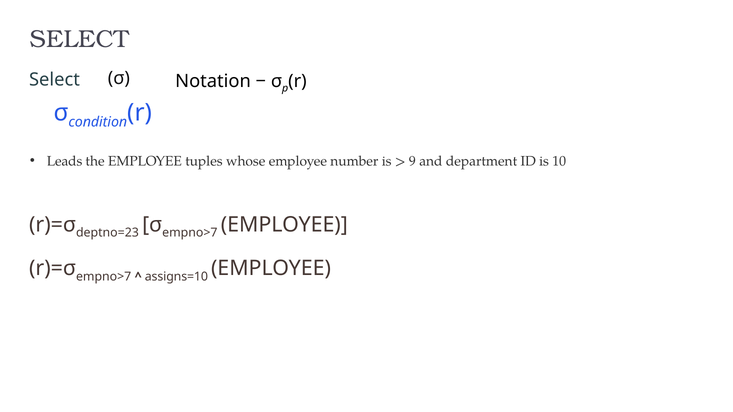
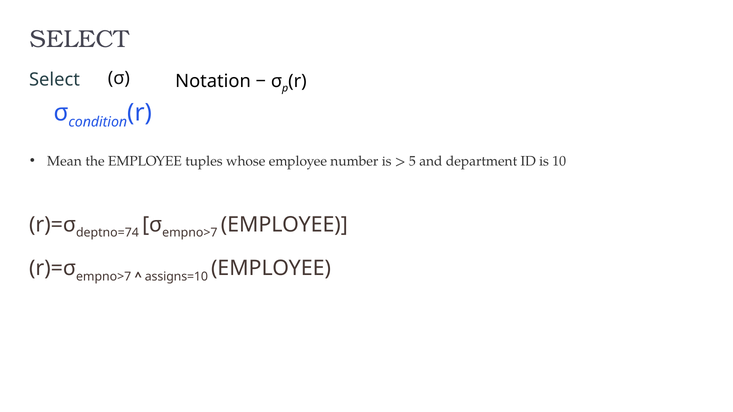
Leads: Leads -> Mean
9: 9 -> 5
deptno=23: deptno=23 -> deptno=74
